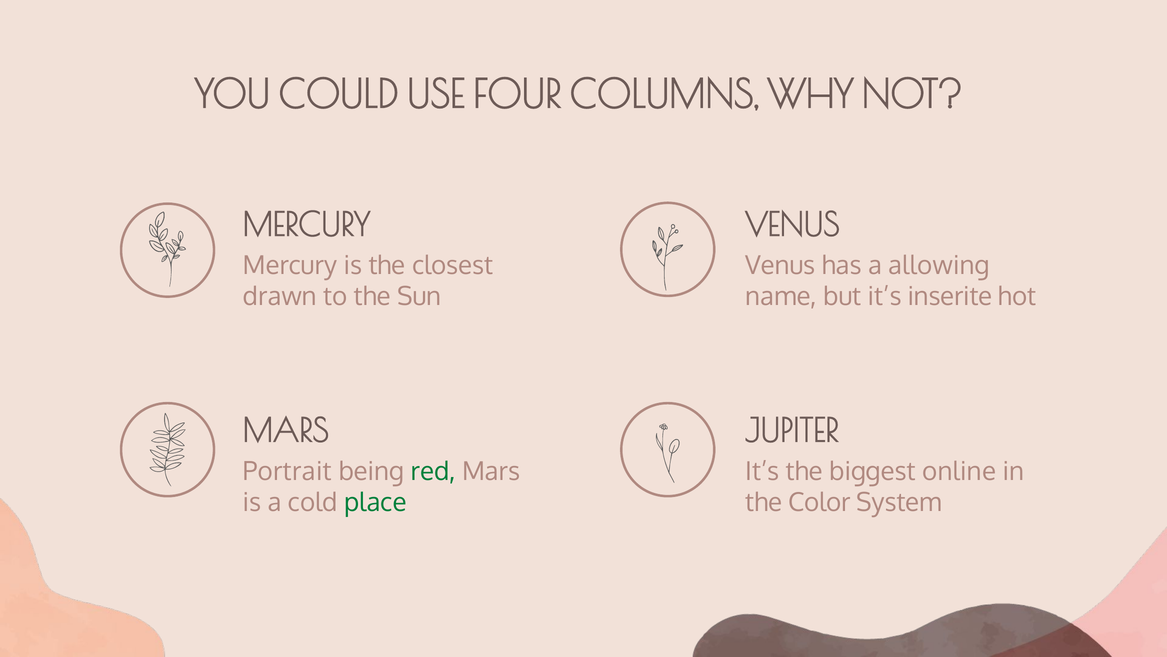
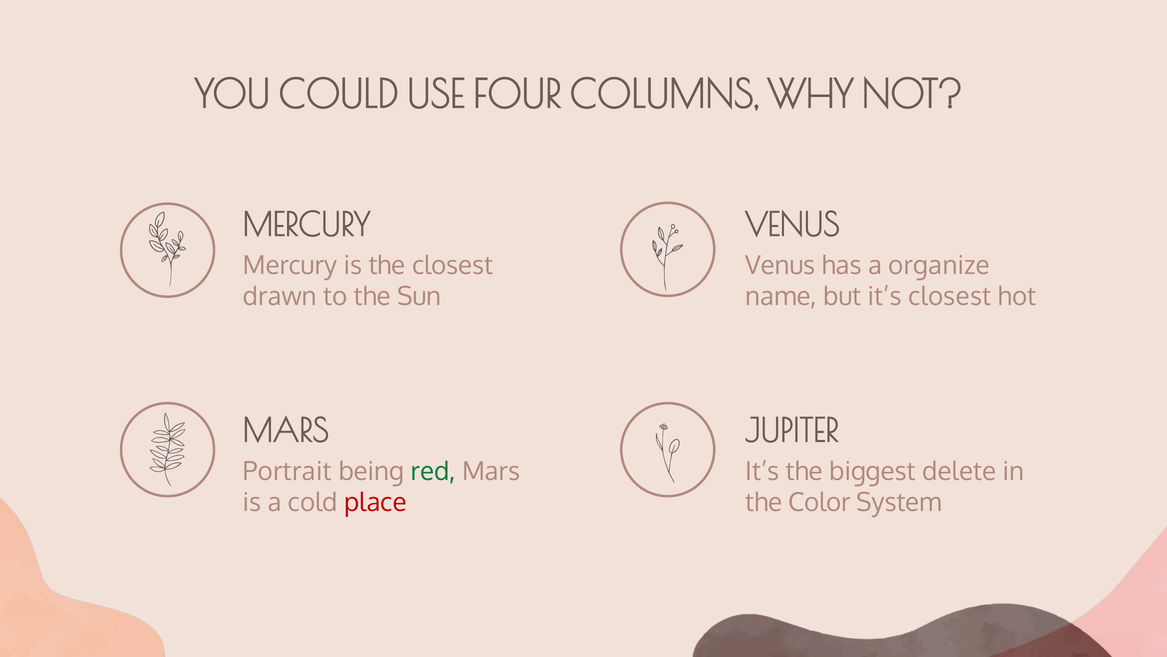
allowing: allowing -> organize
it’s inserite: inserite -> closest
online: online -> delete
place colour: green -> red
